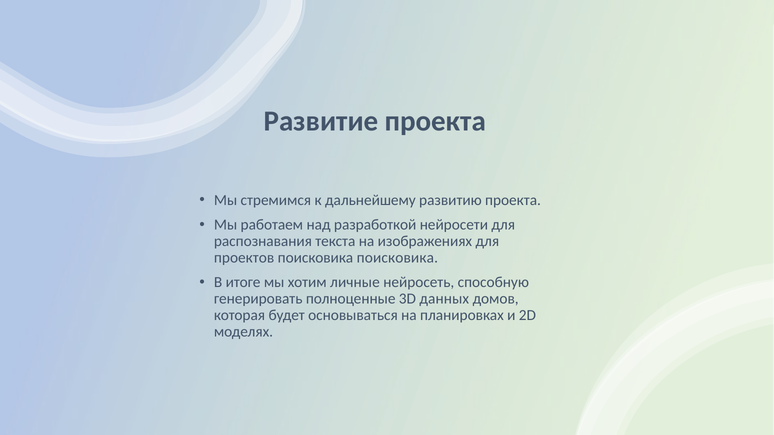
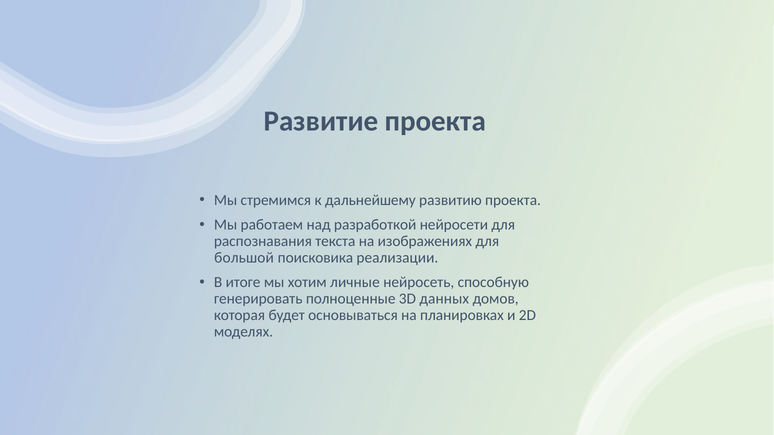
проектов: проектов -> большой
поисковика поисковика: поисковика -> реализации
